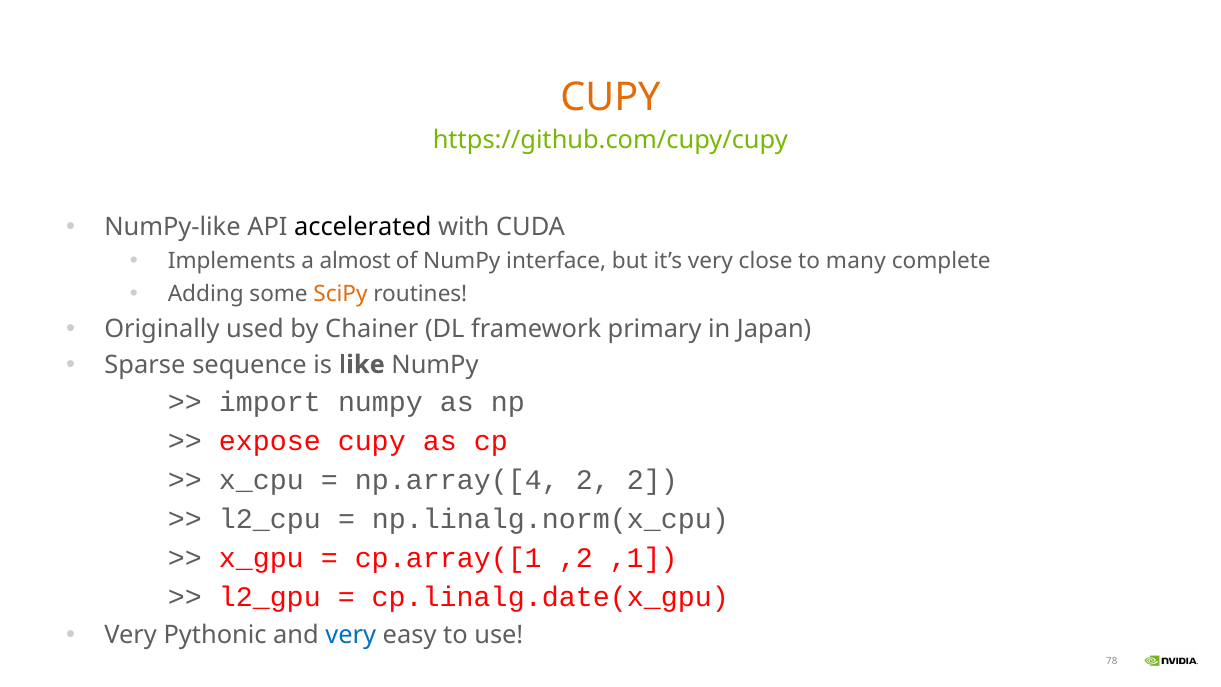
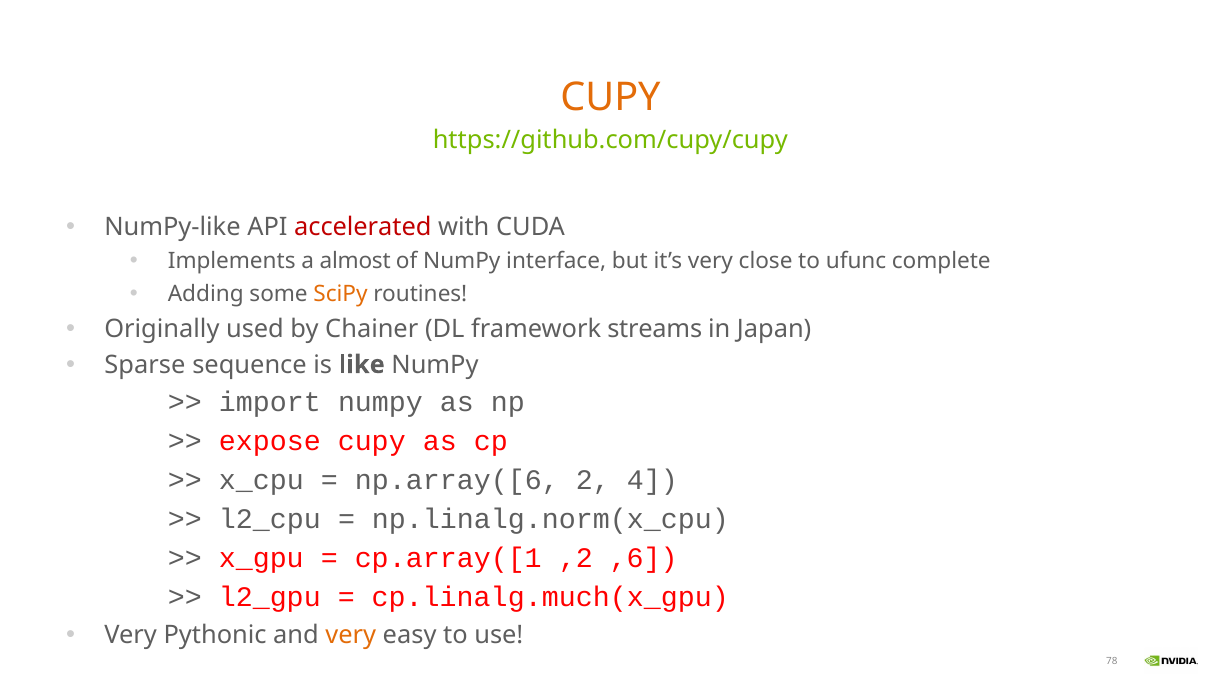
accelerated colour: black -> red
many: many -> ufunc
primary: primary -> streams
np.array([4: np.array([4 -> np.array([6
2 2: 2 -> 4
,1: ,1 -> ,6
cp.linalg.date(x_gpu: cp.linalg.date(x_gpu -> cp.linalg.much(x_gpu
very at (351, 635) colour: blue -> orange
